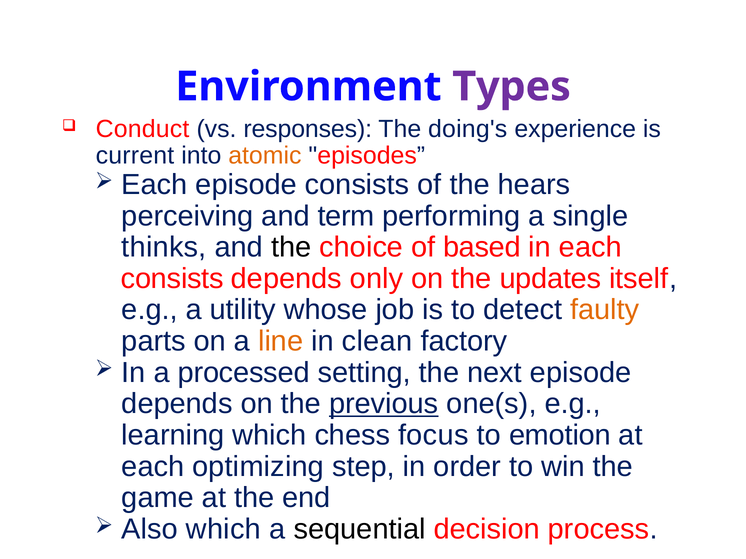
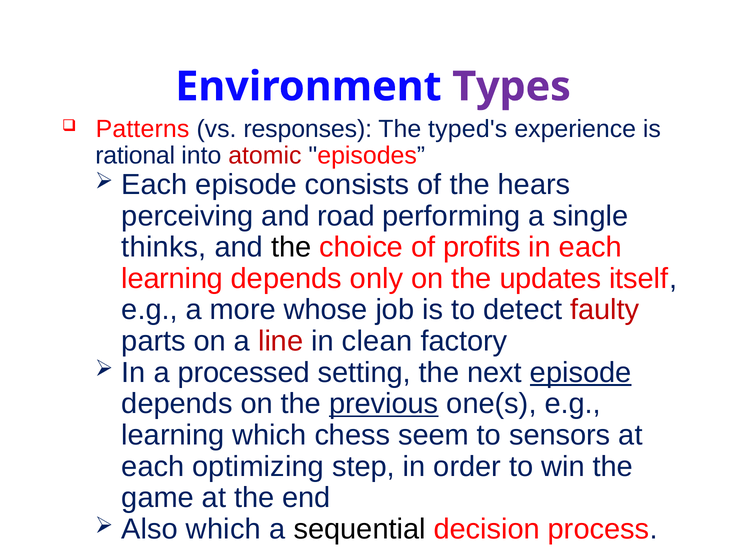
Conduct: Conduct -> Patterns
doing's: doing's -> typed's
current: current -> rational
atomic colour: orange -> red
term: term -> road
based: based -> profits
consists at (172, 279): consists -> learning
utility: utility -> more
faulty colour: orange -> red
line colour: orange -> red
episode at (581, 373) underline: none -> present
focus: focus -> seem
emotion: emotion -> sensors
